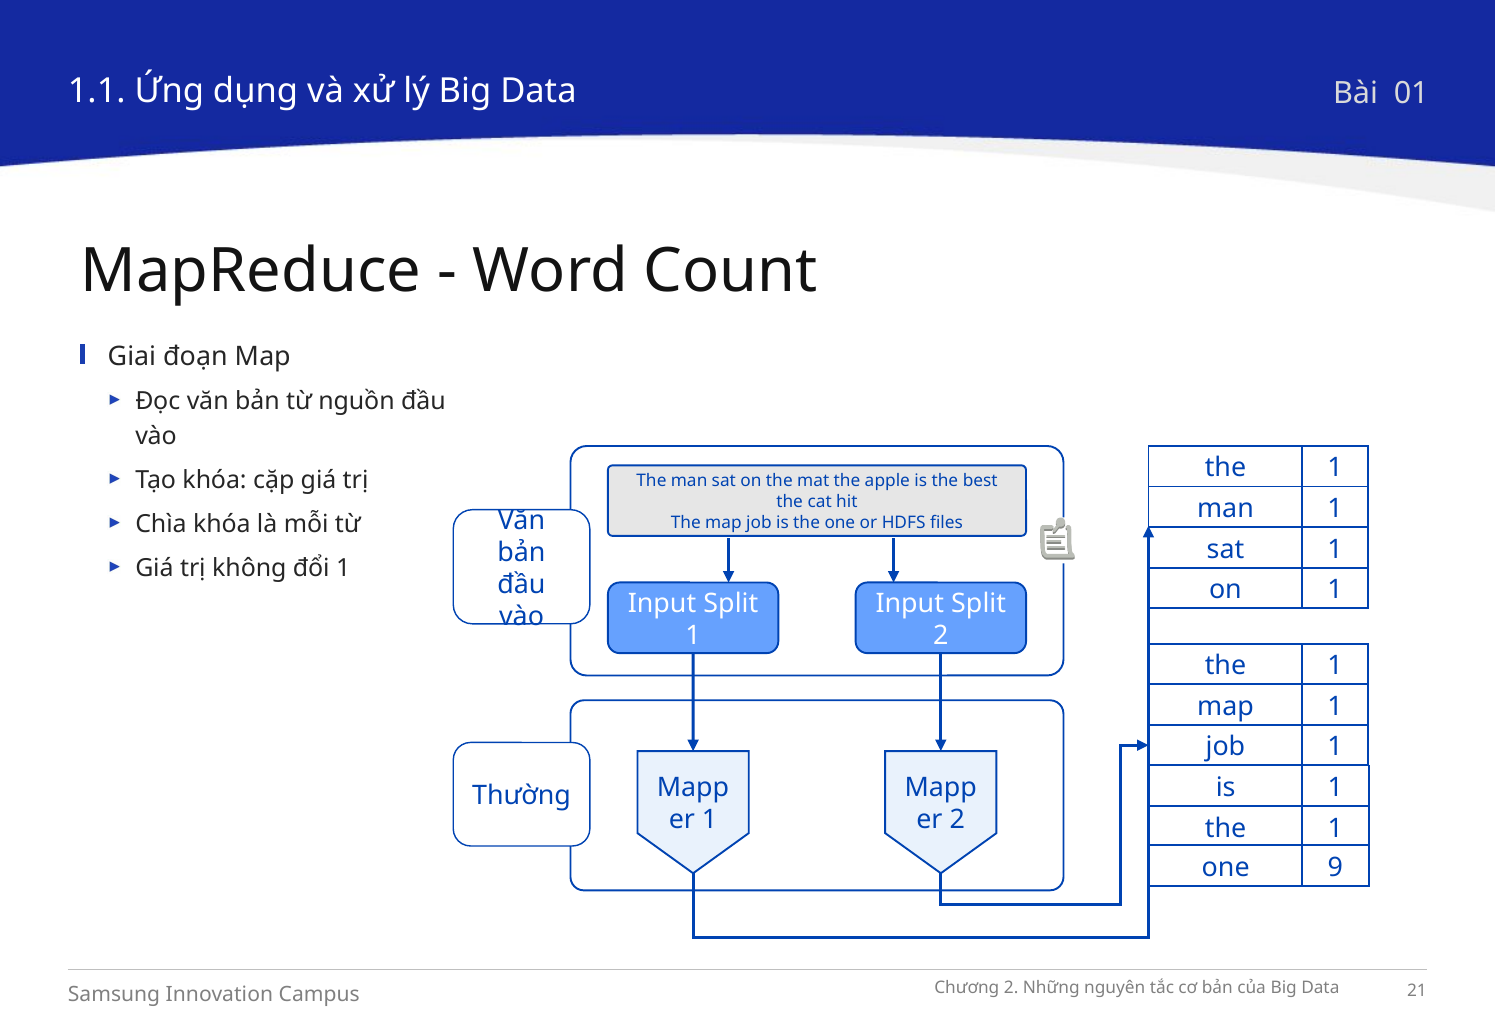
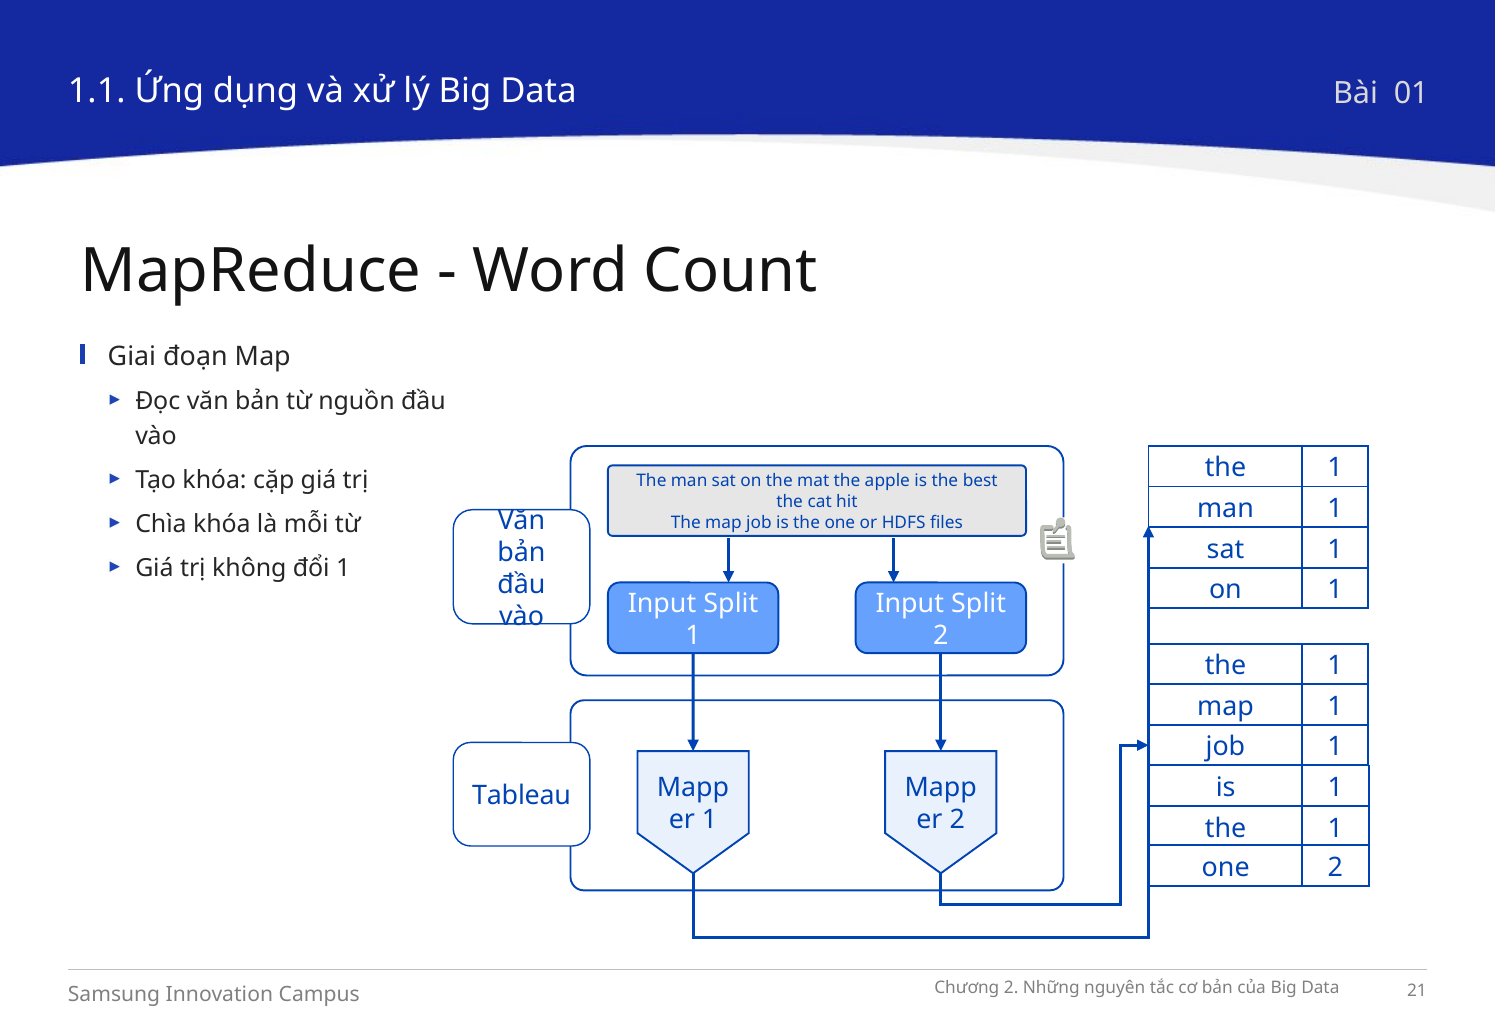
Thường: Thường -> Tableau
9 at (1335, 868): 9 -> 2
